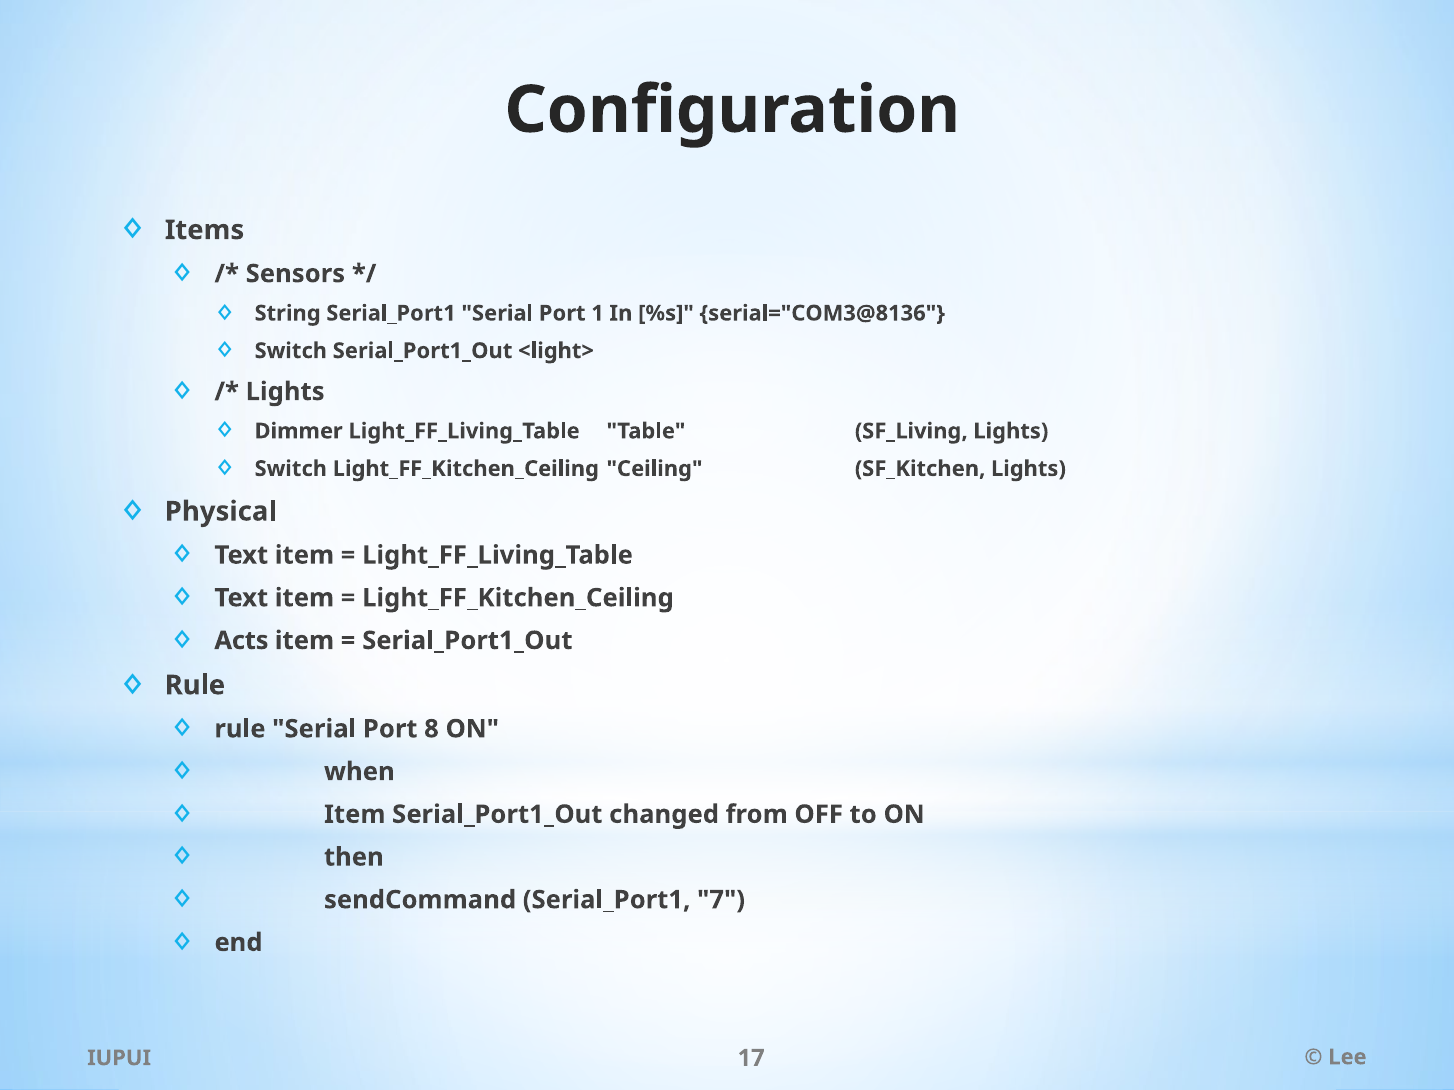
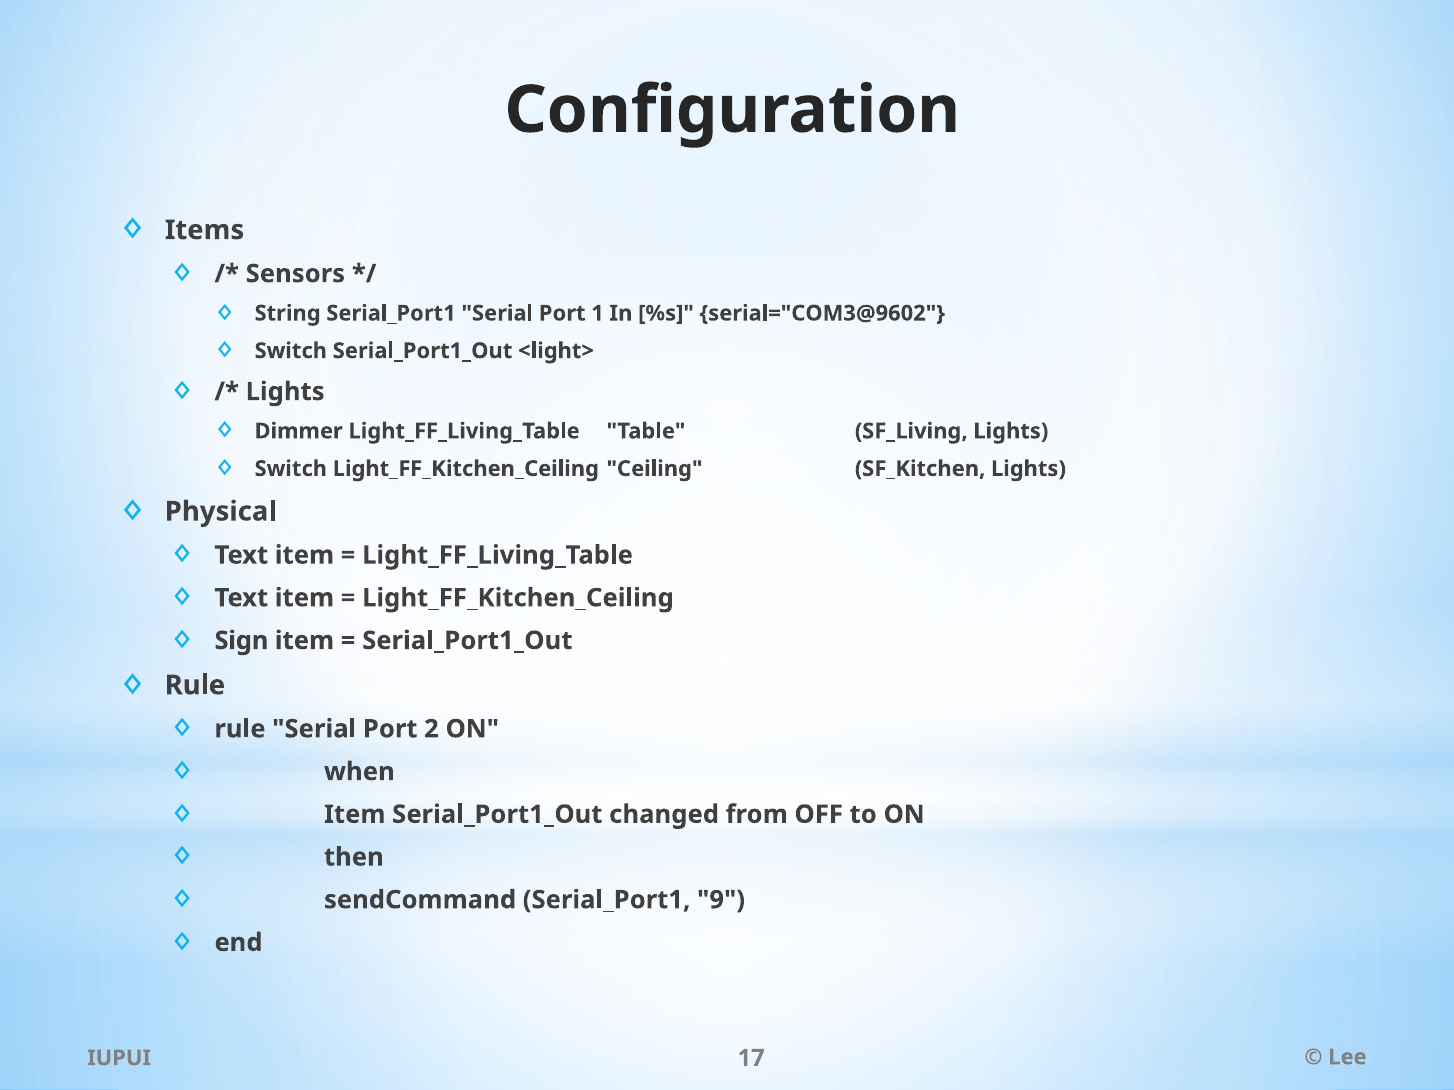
serial="COM3@8136: serial="COM3@8136 -> serial="COM3@9602
Acts: Acts -> Sign
8: 8 -> 2
7: 7 -> 9
